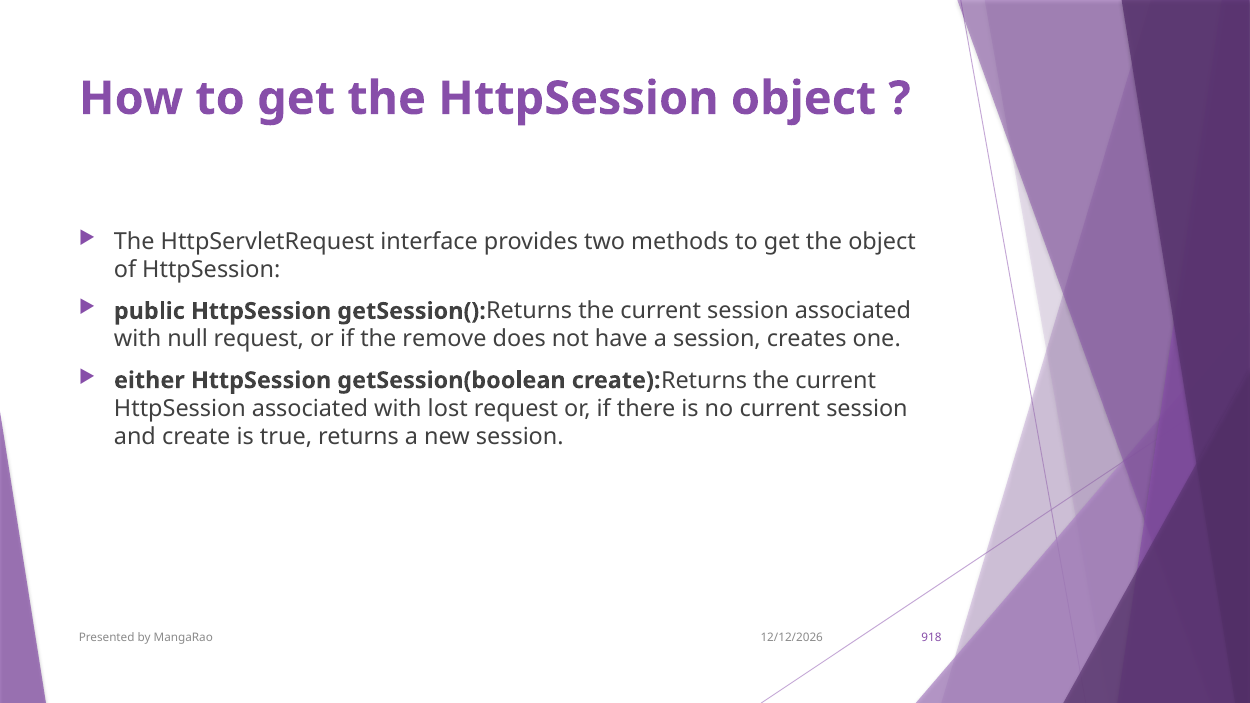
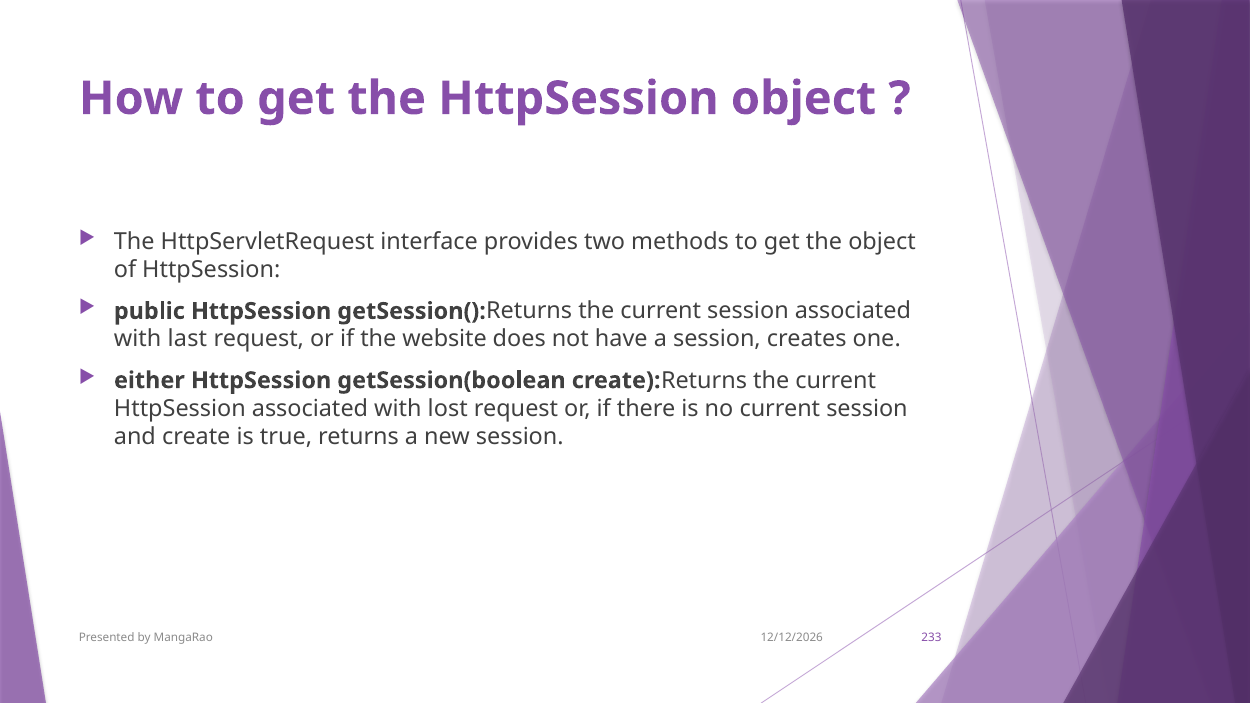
null: null -> last
remove: remove -> website
918: 918 -> 233
